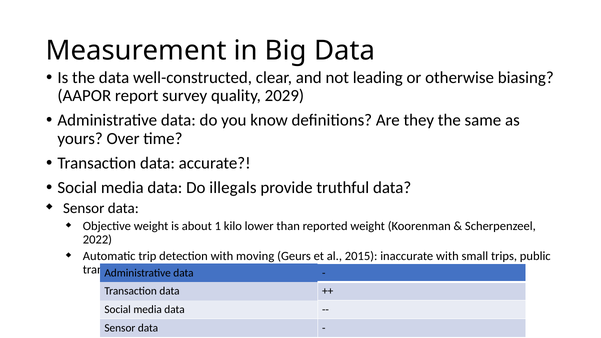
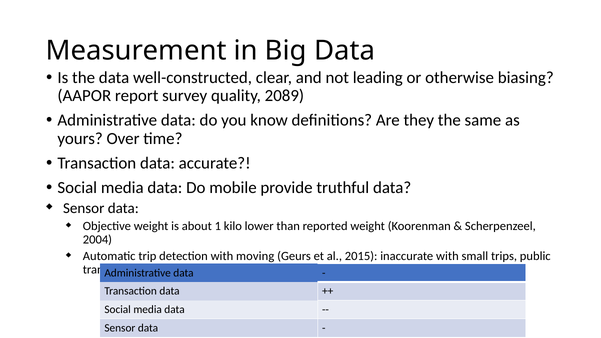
2029: 2029 -> 2089
illegals: illegals -> mobile
2022: 2022 -> 2004
